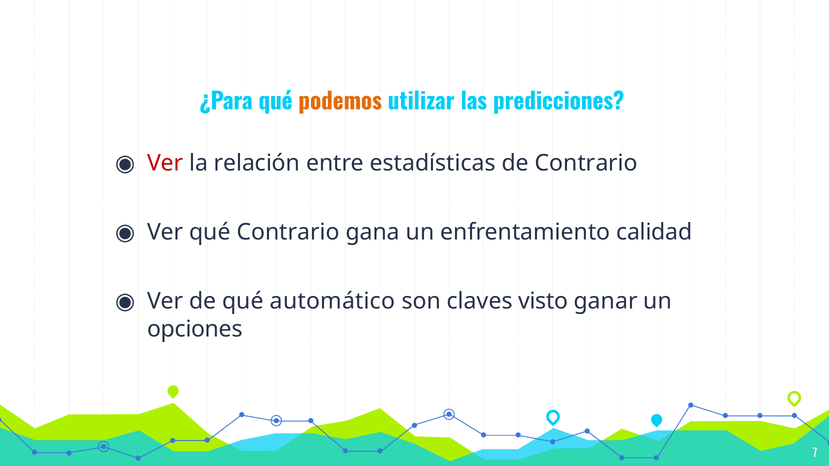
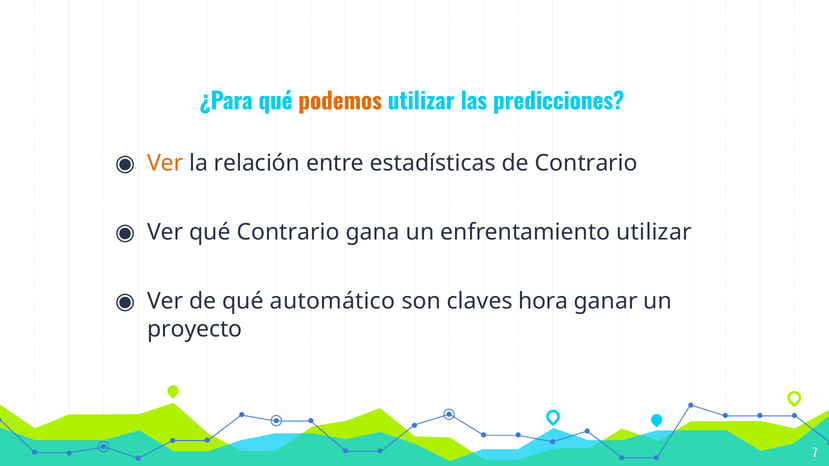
Ver at (165, 163) colour: red -> orange
enfrentamiento calidad: calidad -> utilizar
visto: visto -> hora
opciones: opciones -> proyecto
